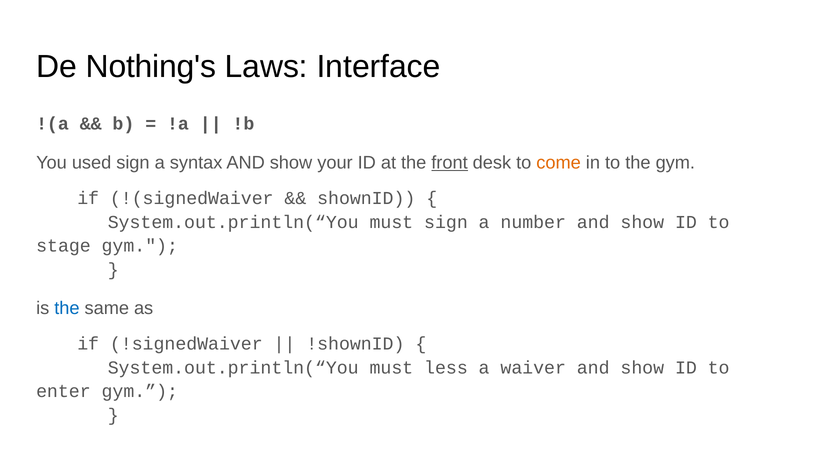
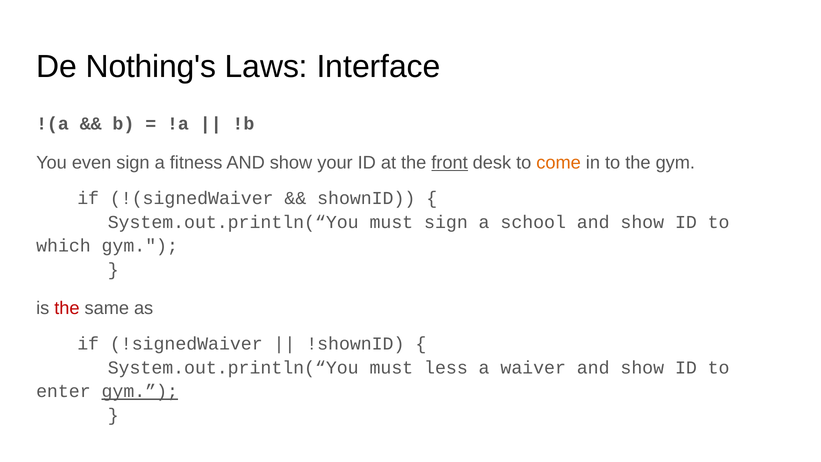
used: used -> even
syntax: syntax -> fitness
number: number -> school
stage: stage -> which
the at (67, 308) colour: blue -> red
gym at (140, 391) underline: none -> present
